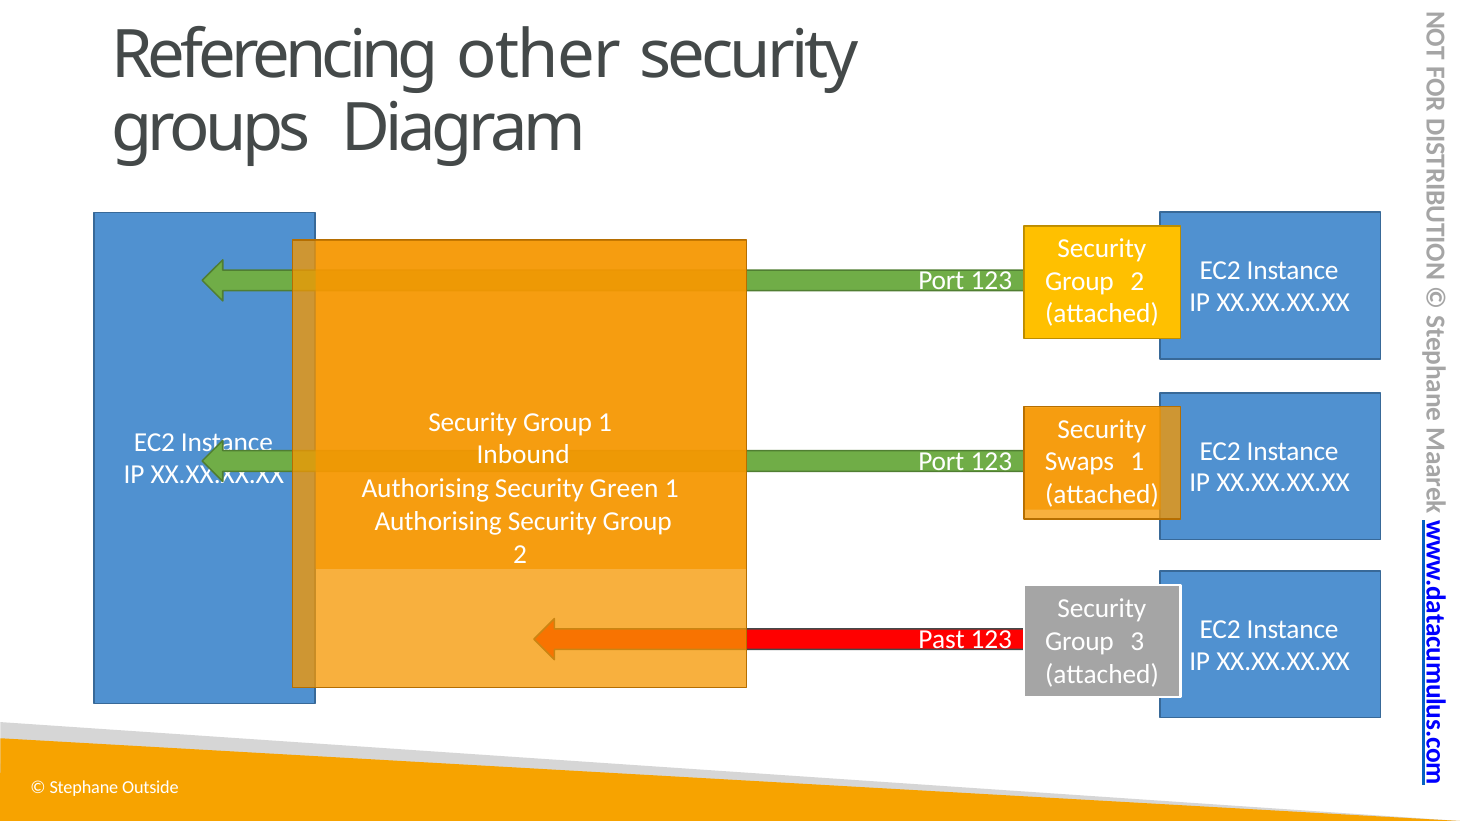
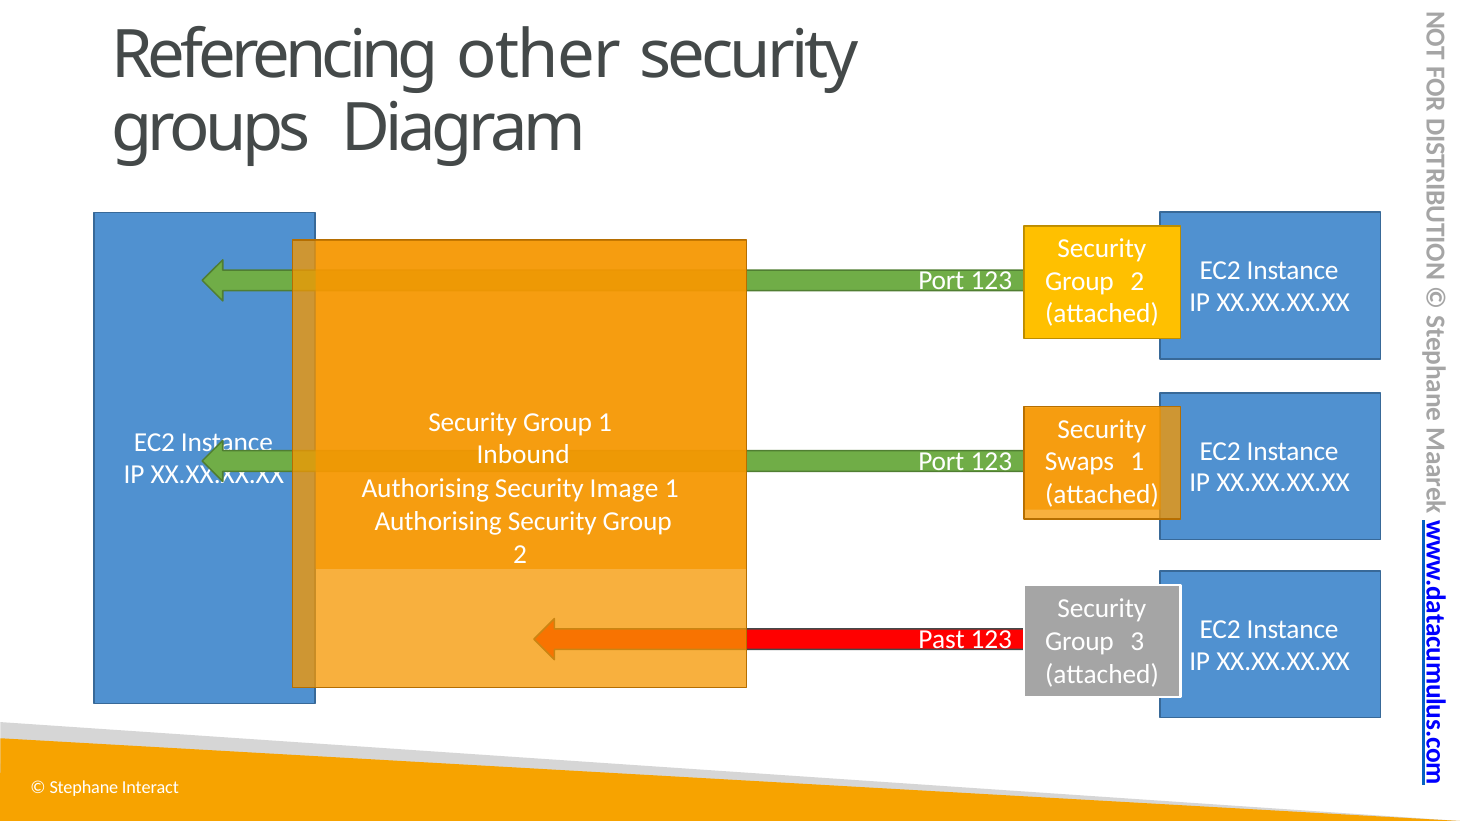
Green: Green -> Image
Outside: Outside -> Interact
